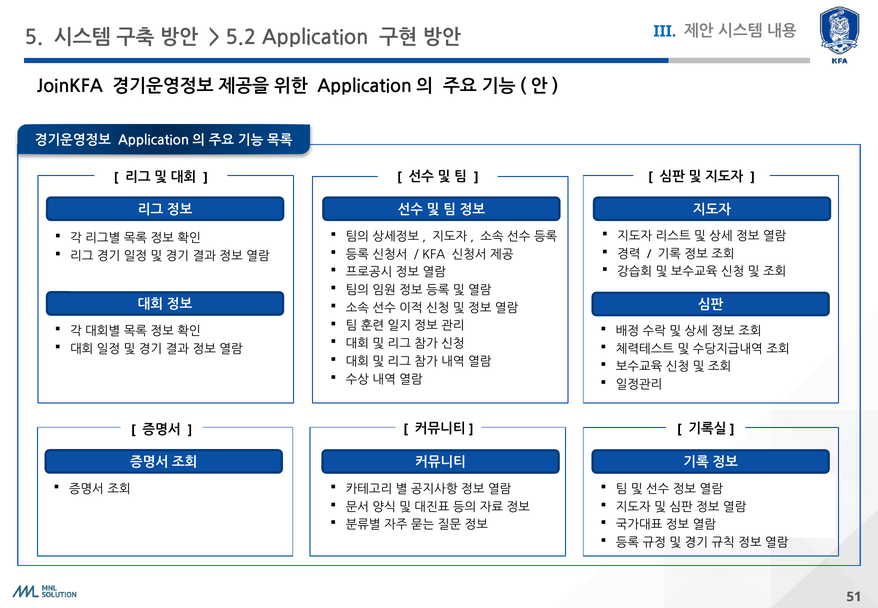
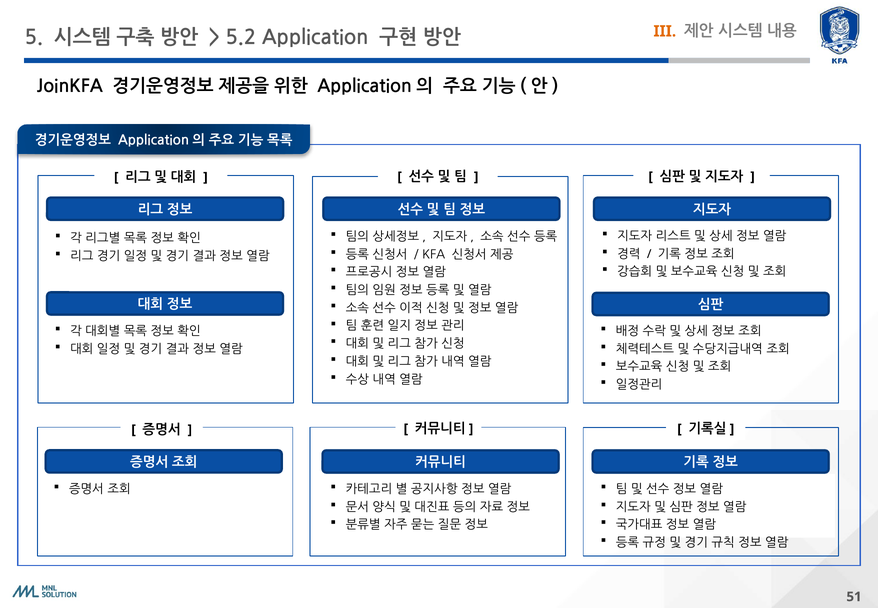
III colour: blue -> orange
